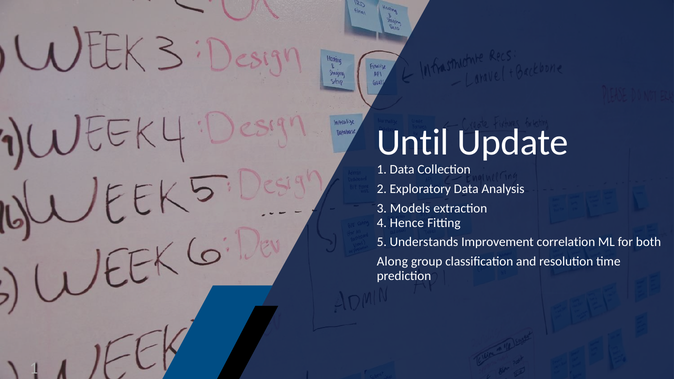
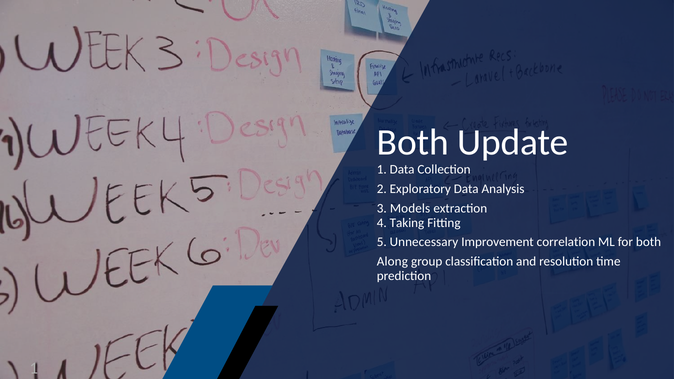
Until at (413, 142): Until -> Both
Hence: Hence -> Taking
Understands: Understands -> Unnecessary
